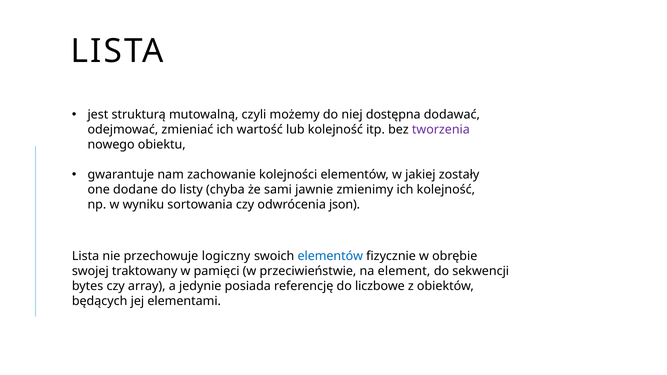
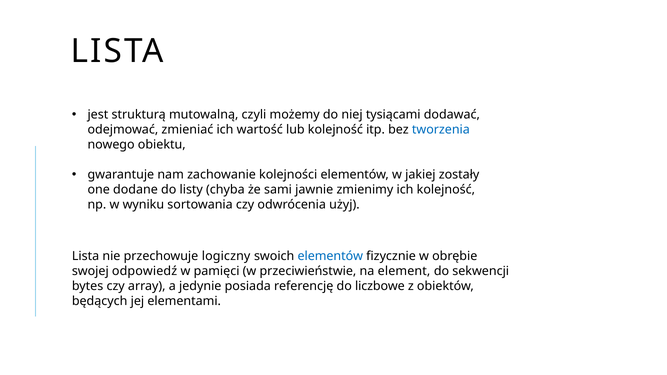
dostępna: dostępna -> tysiącami
tworzenia colour: purple -> blue
json: json -> użyj
traktowany: traktowany -> odpowiedź
